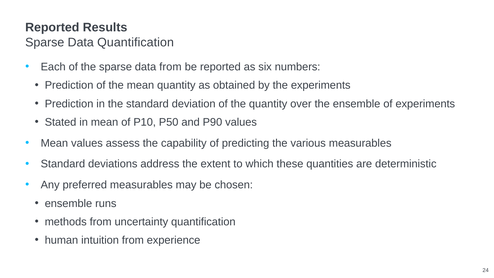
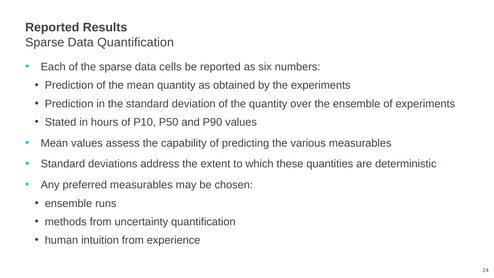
data from: from -> cells
in mean: mean -> hours
